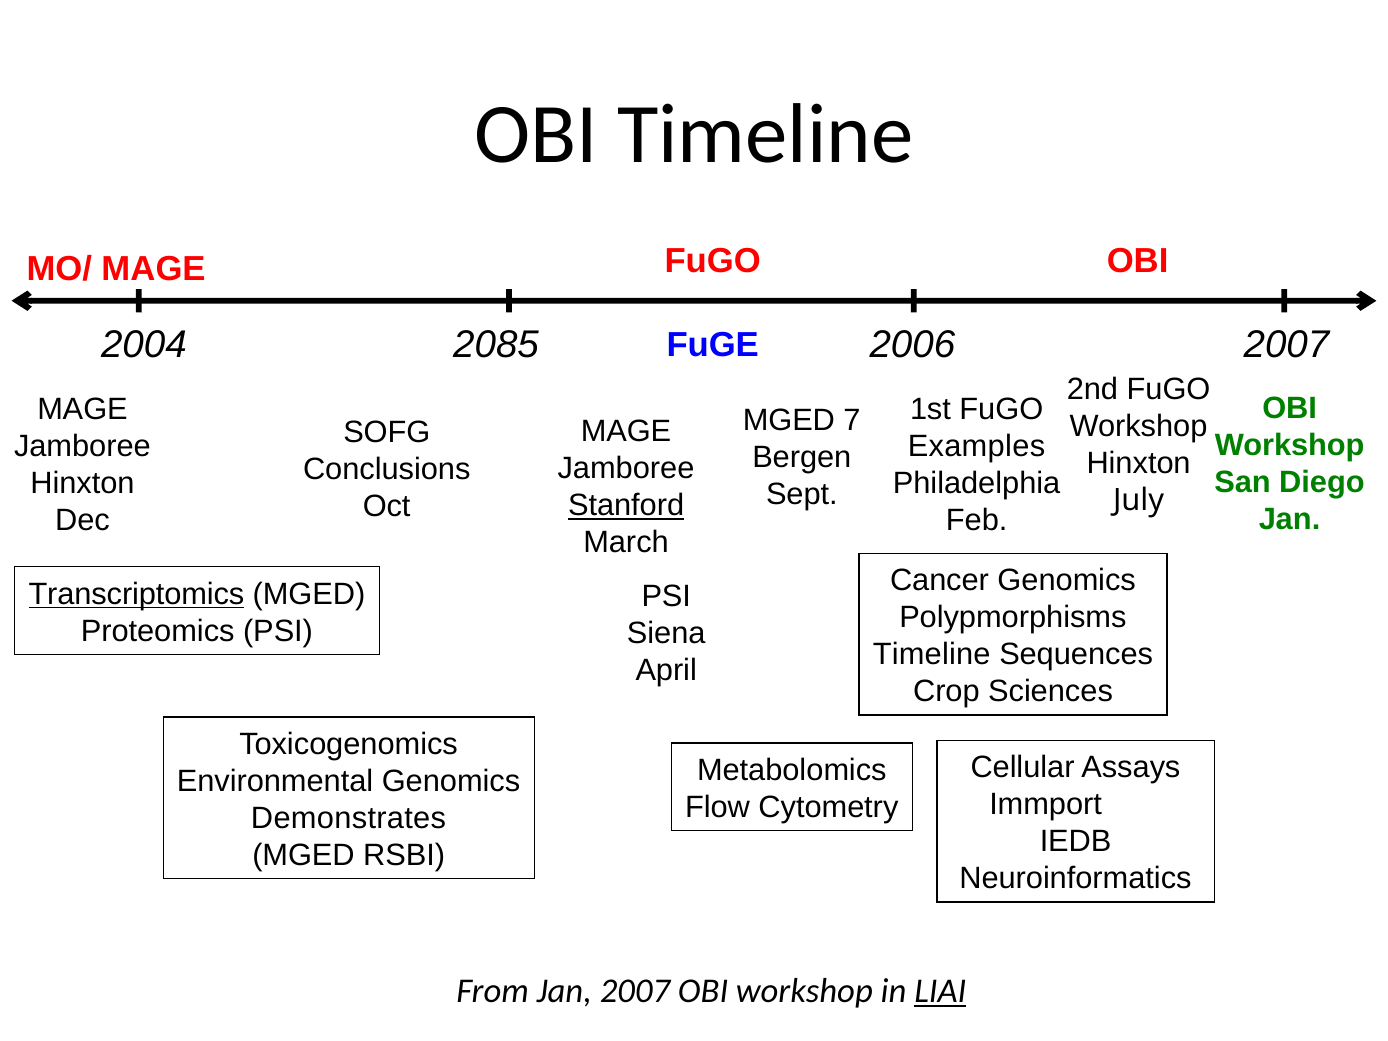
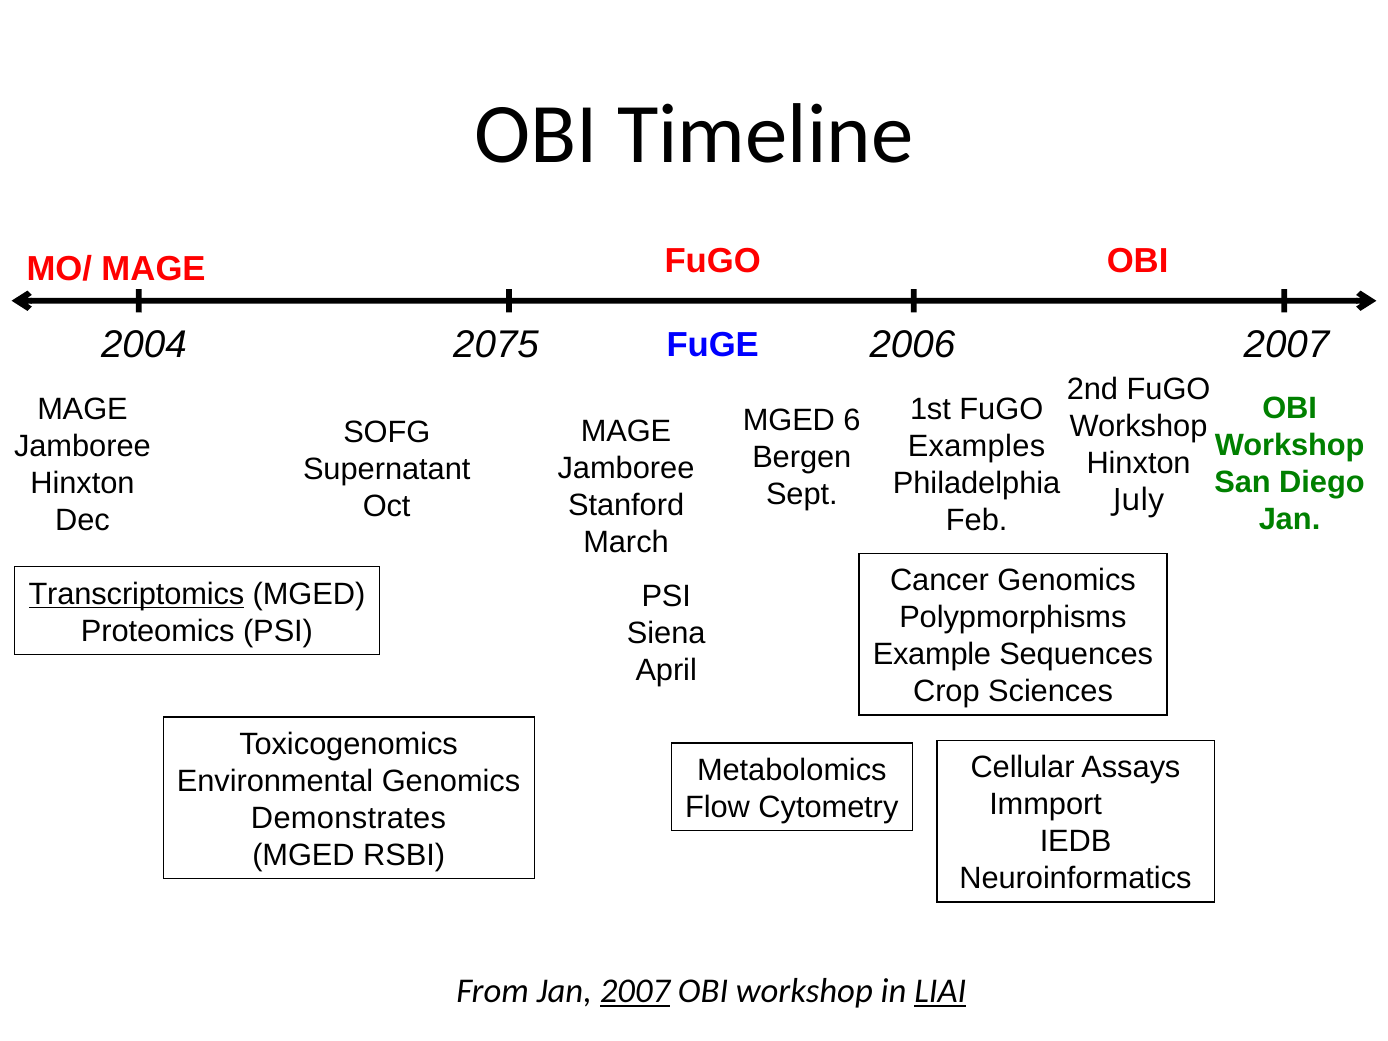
2085: 2085 -> 2075
7: 7 -> 6
Conclusions: Conclusions -> Supernatant
Stanford underline: present -> none
Timeline at (932, 655): Timeline -> Example
2007 at (635, 991) underline: none -> present
